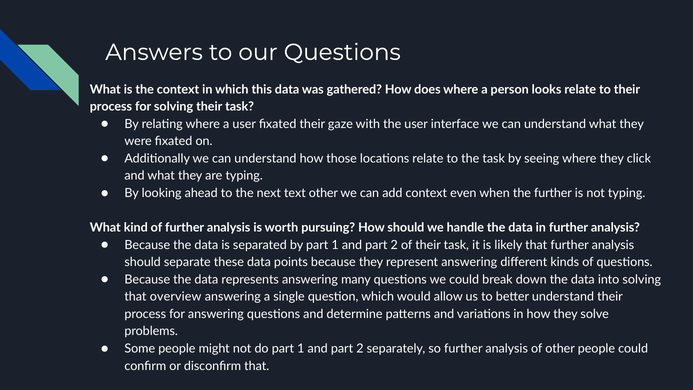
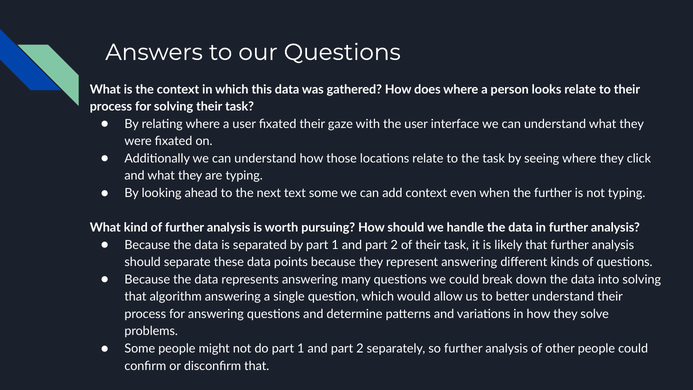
text other: other -> some
overview: overview -> algorithm
